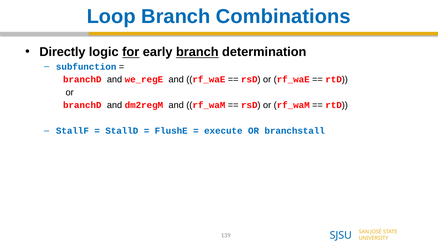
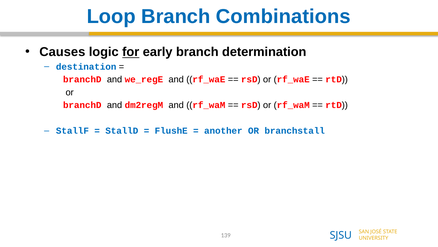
Directly: Directly -> Causes
branch at (197, 52) underline: present -> none
subfunction: subfunction -> destination
execute: execute -> another
